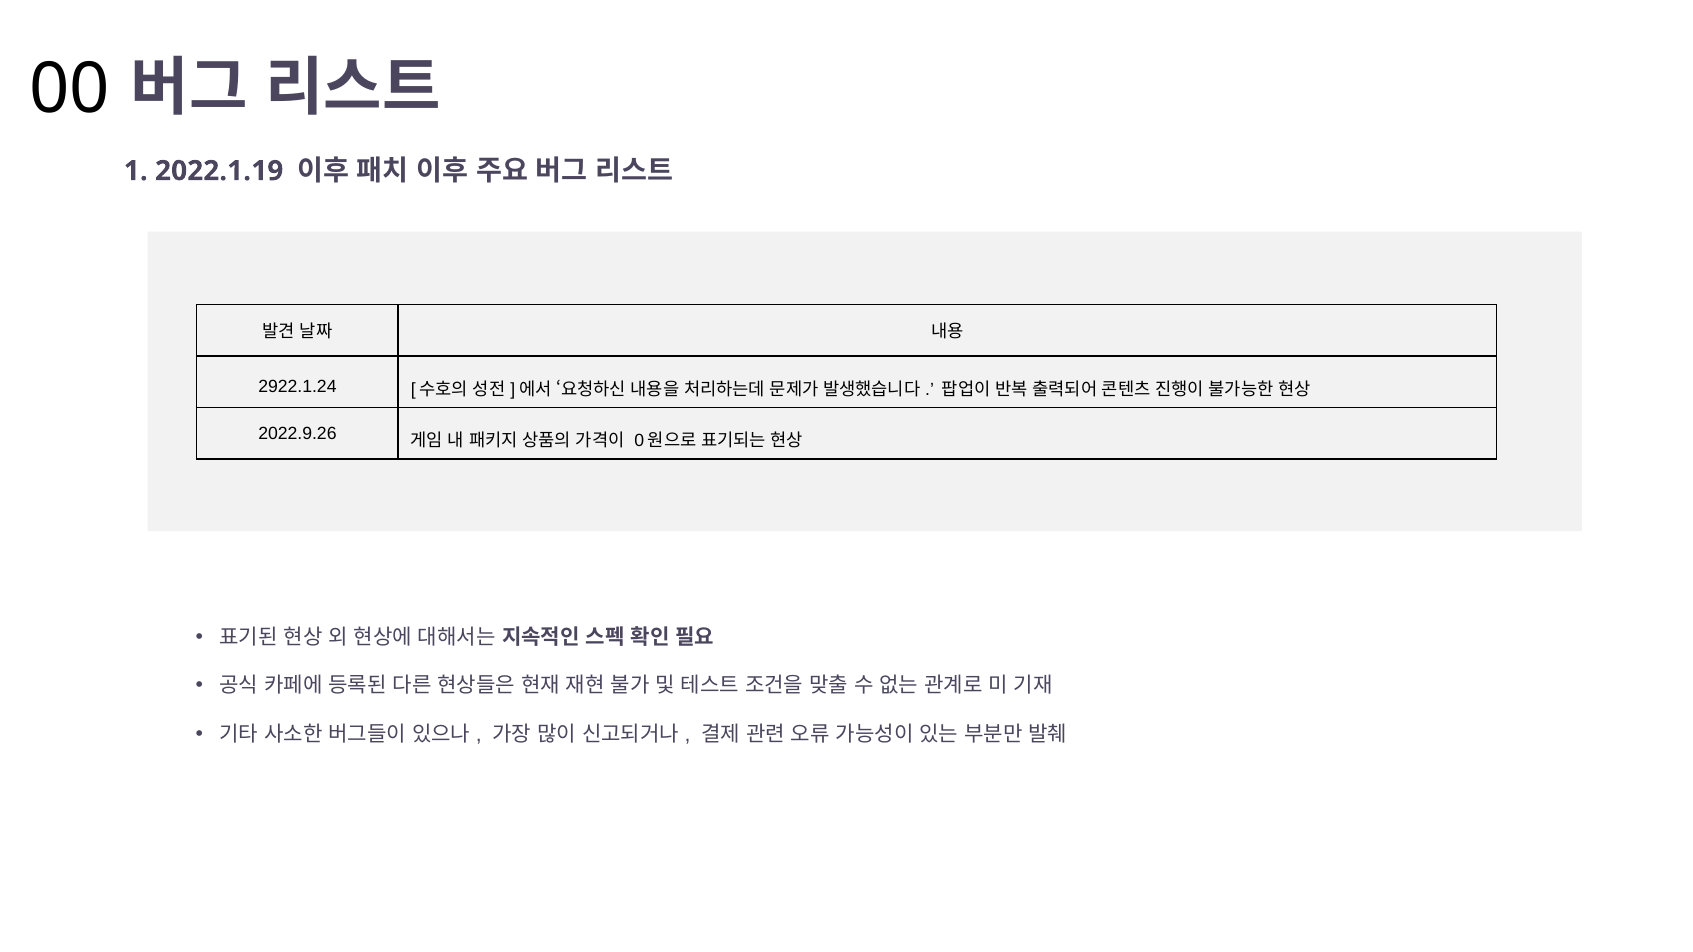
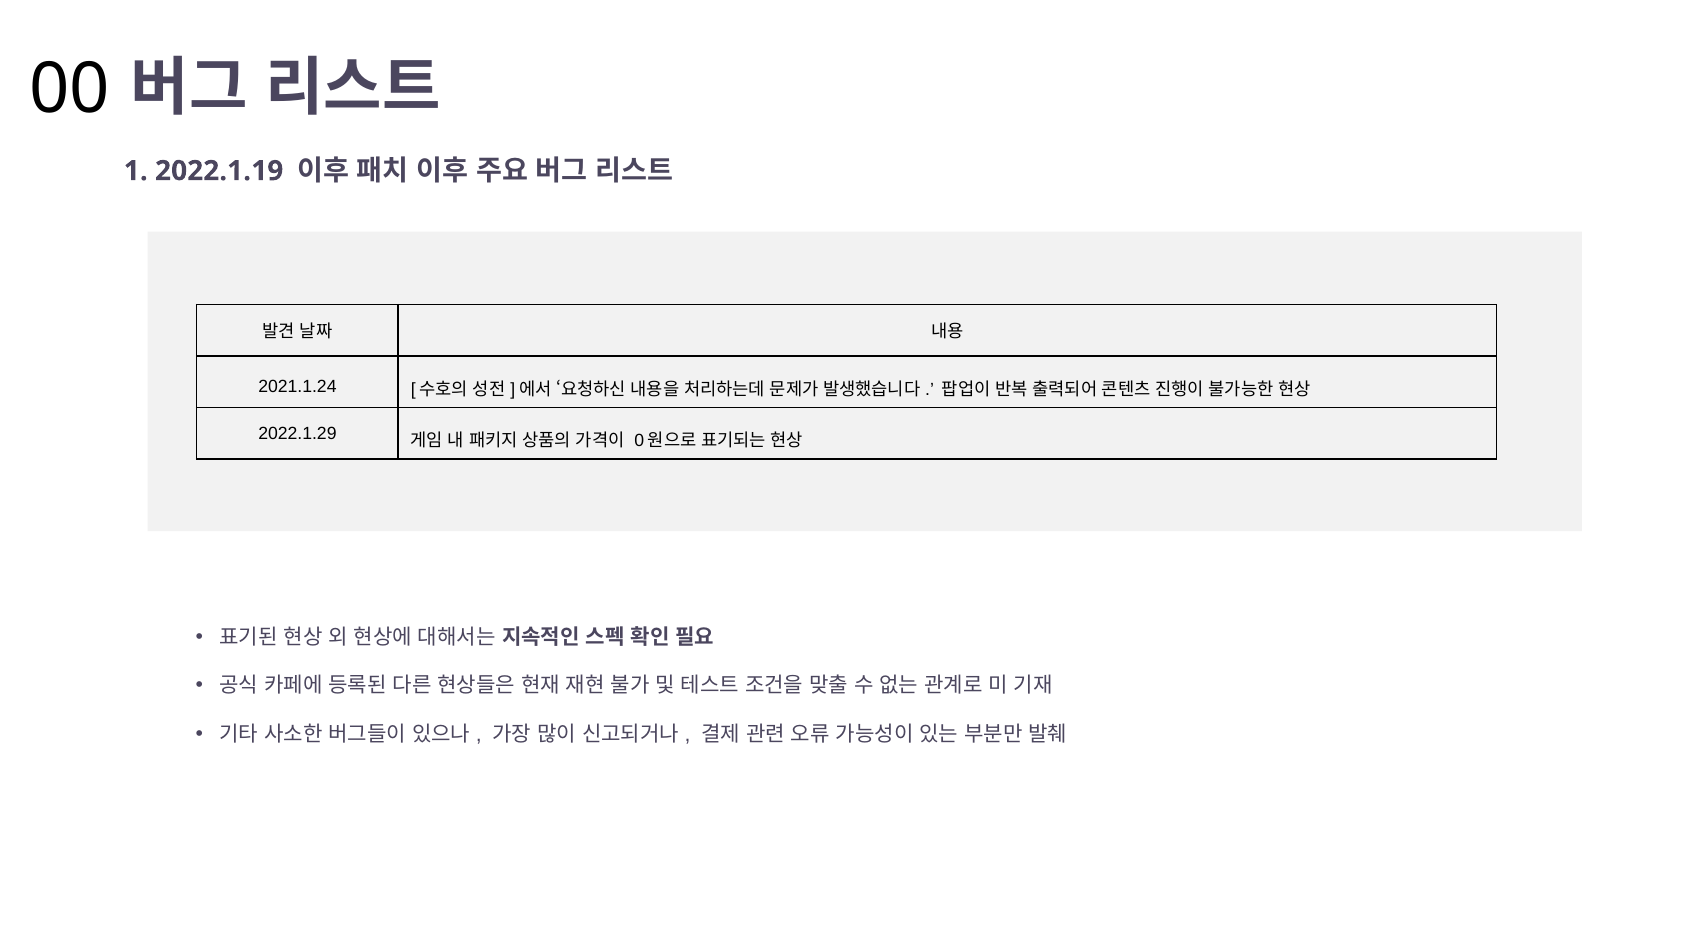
2922.1.24: 2922.1.24 -> 2021.1.24
2022.9.26: 2022.9.26 -> 2022.1.29
